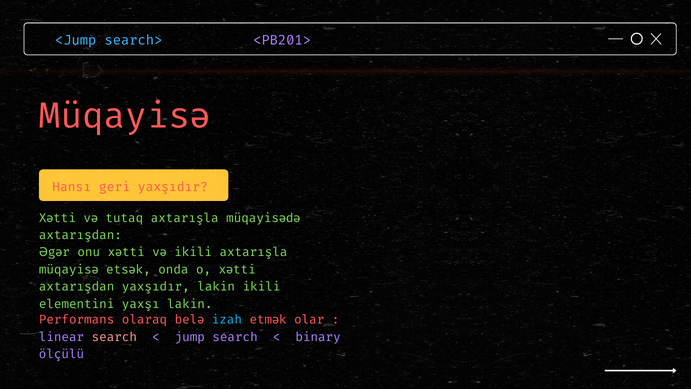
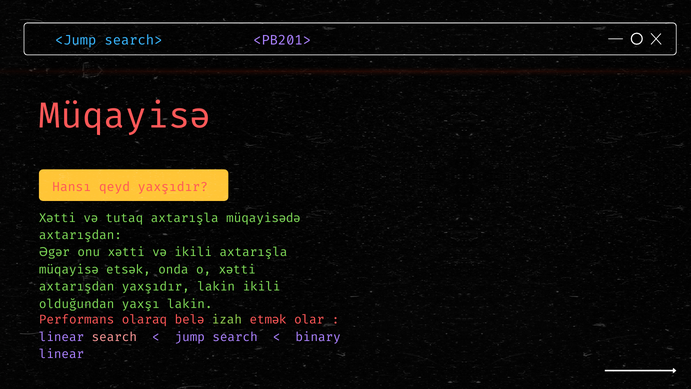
geri: geri -> qeyd
elementini: elementini -> olduğundan
izah colour: light blue -> light green
ölçülü at (62, 354): ölçülü -> linear
